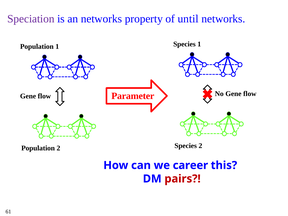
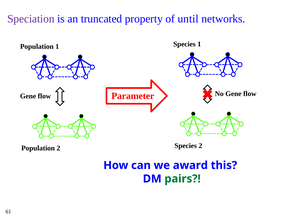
an networks: networks -> truncated
career: career -> award
pairs colour: red -> green
